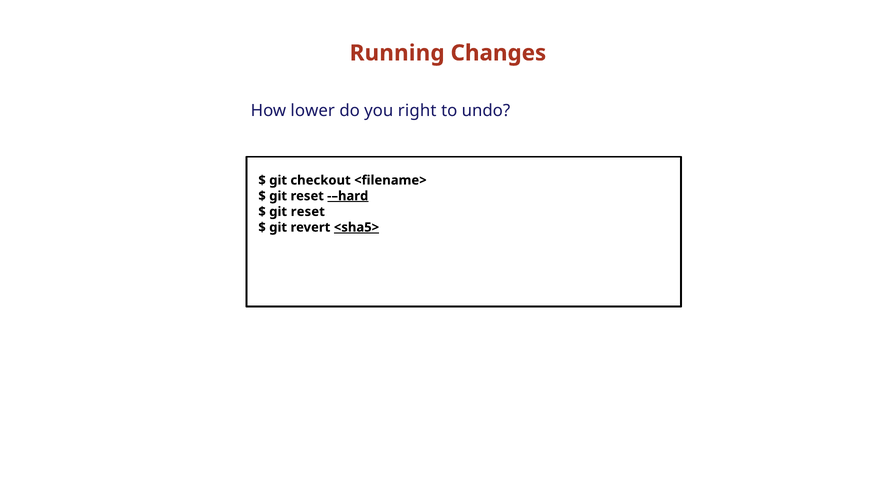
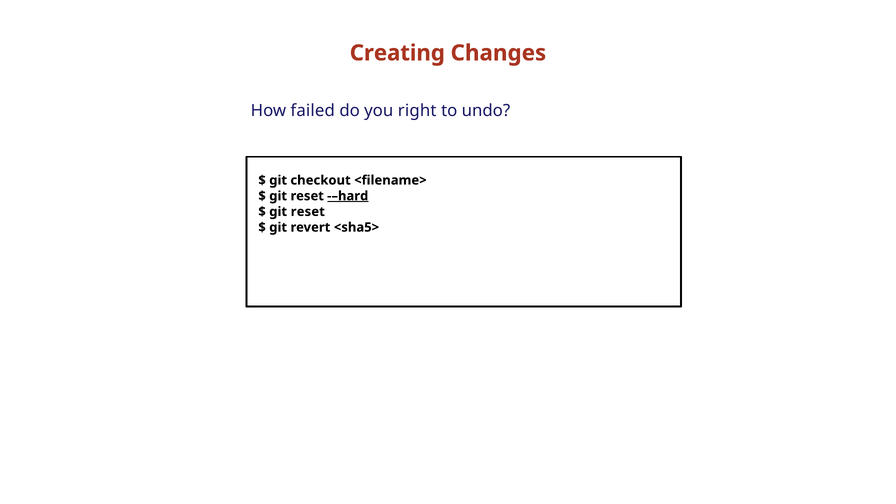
Running: Running -> Creating
lower: lower -> failed
<sha5> underline: present -> none
